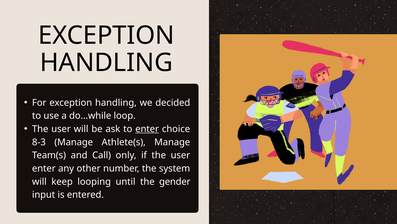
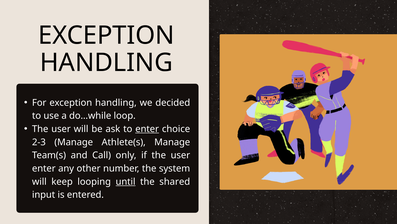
8-3: 8-3 -> 2-3
until underline: none -> present
gender: gender -> shared
